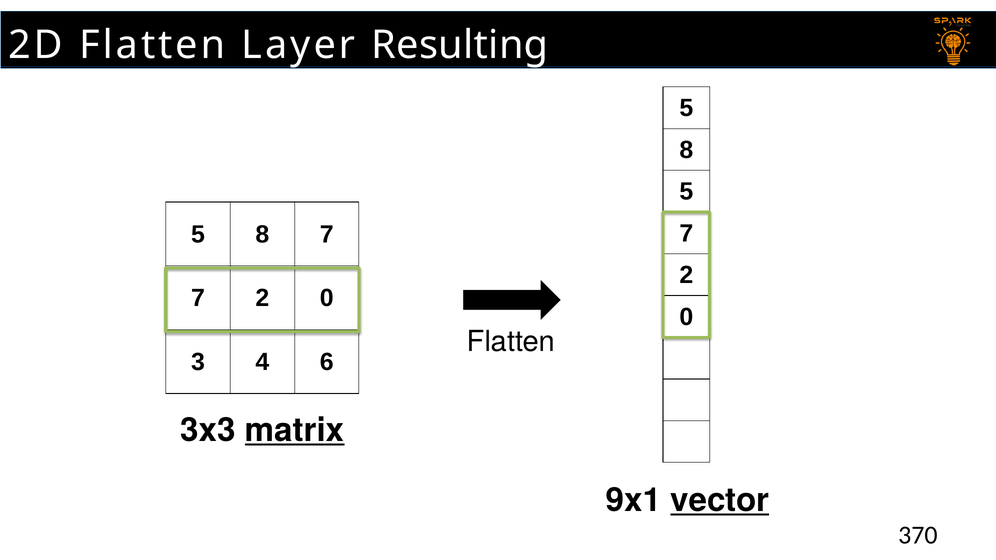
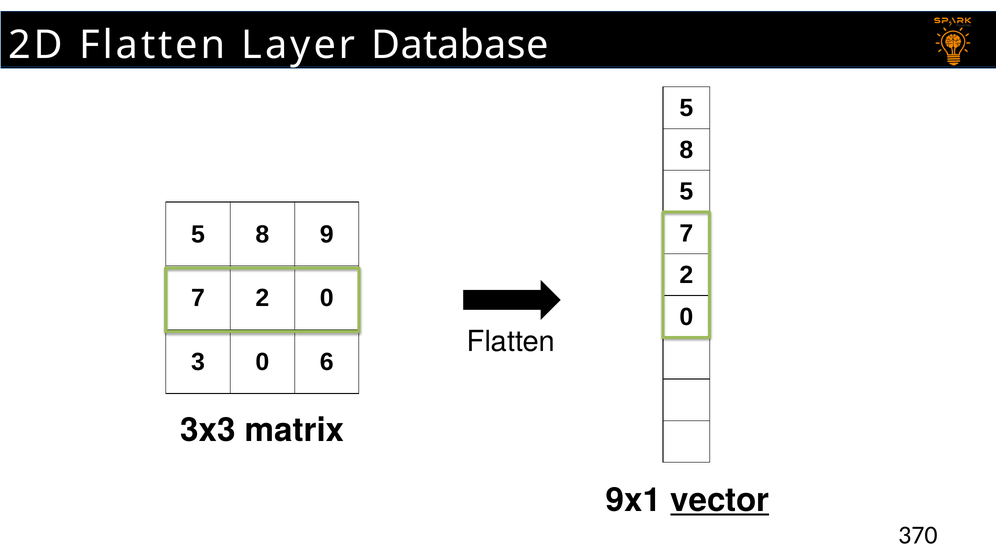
Resulting: Resulting -> Database
8 7: 7 -> 9
3 4: 4 -> 0
matrix underline: present -> none
